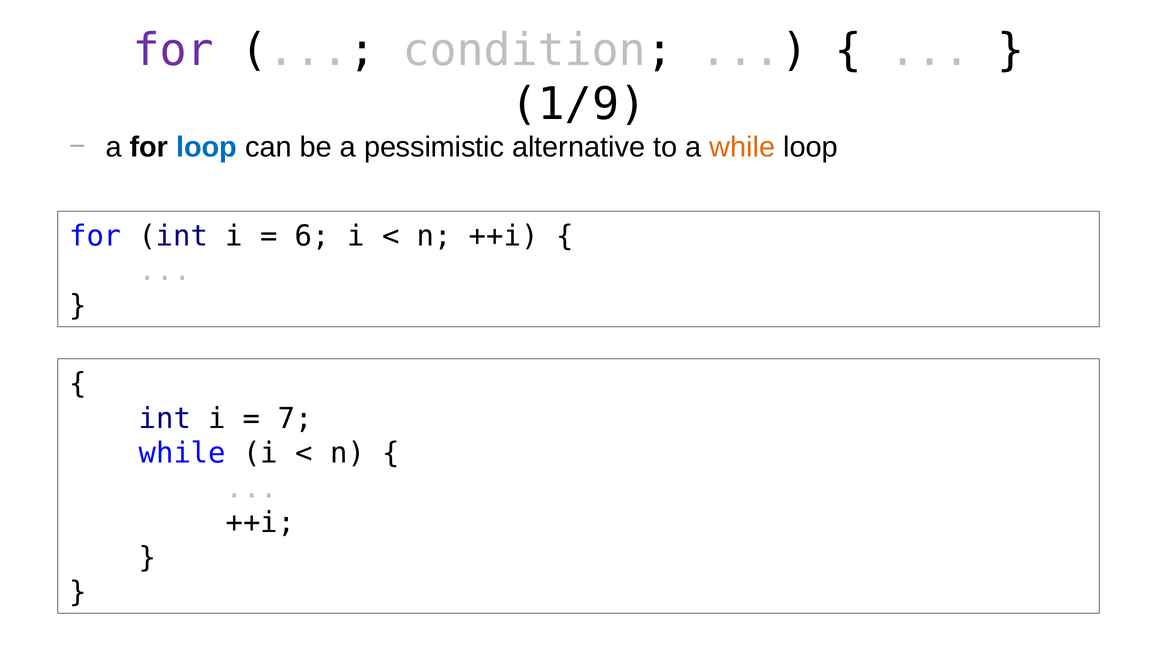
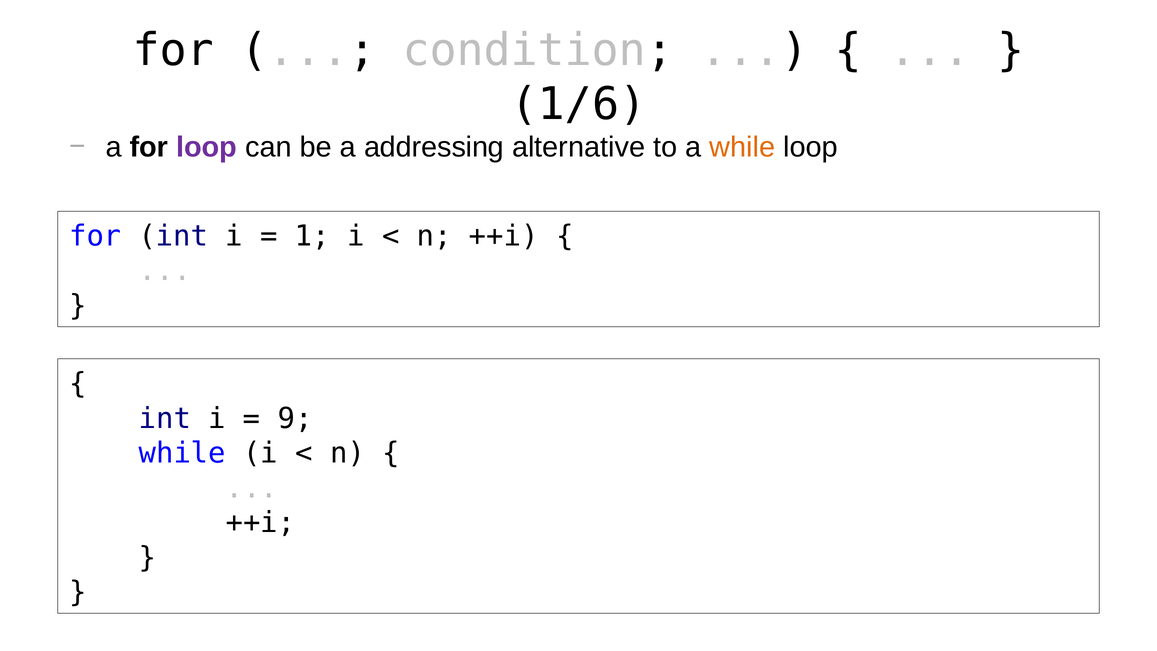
for at (173, 51) colour: purple -> black
1/9: 1/9 -> 1/6
loop at (207, 147) colour: blue -> purple
pessimistic: pessimistic -> addressing
6: 6 -> 1
7: 7 -> 9
